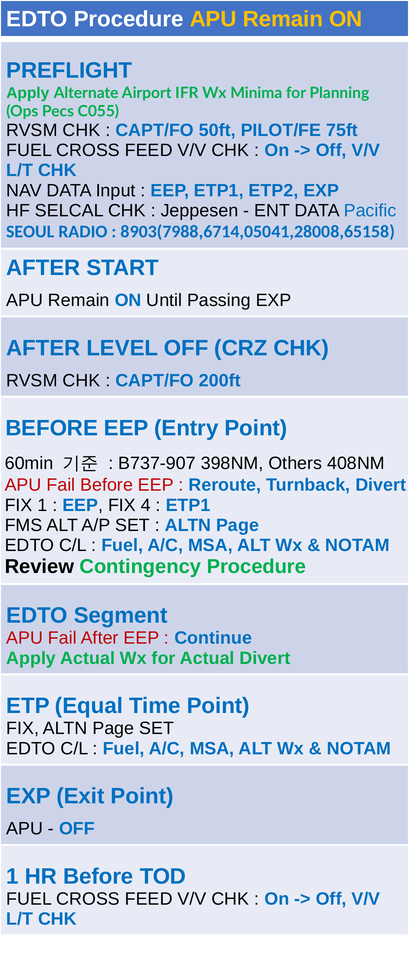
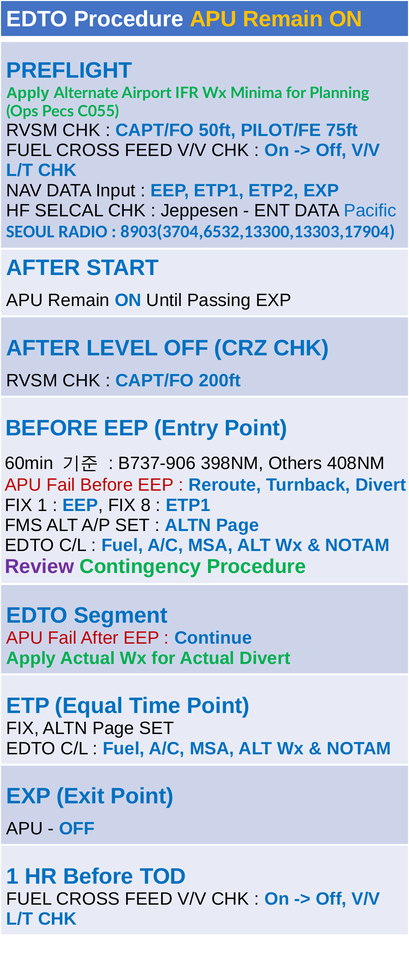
8903(7988,6714,05041,28008,65158: 8903(7988,6714,05041,28008,65158 -> 8903(3704,6532,13300,13303,17904
B737-907: B737-907 -> B737-906
4: 4 -> 8
Review colour: black -> purple
